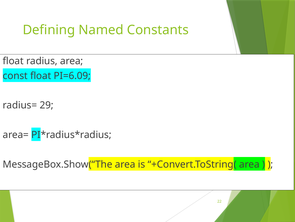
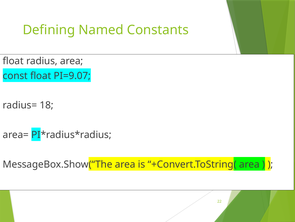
PI=6.09: PI=6.09 -> PI=9.07
29: 29 -> 18
